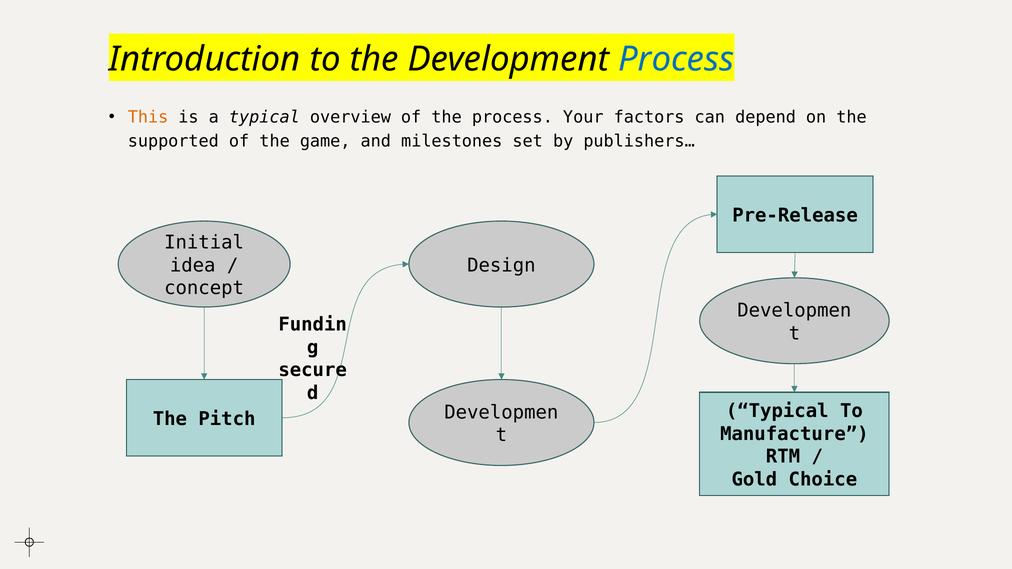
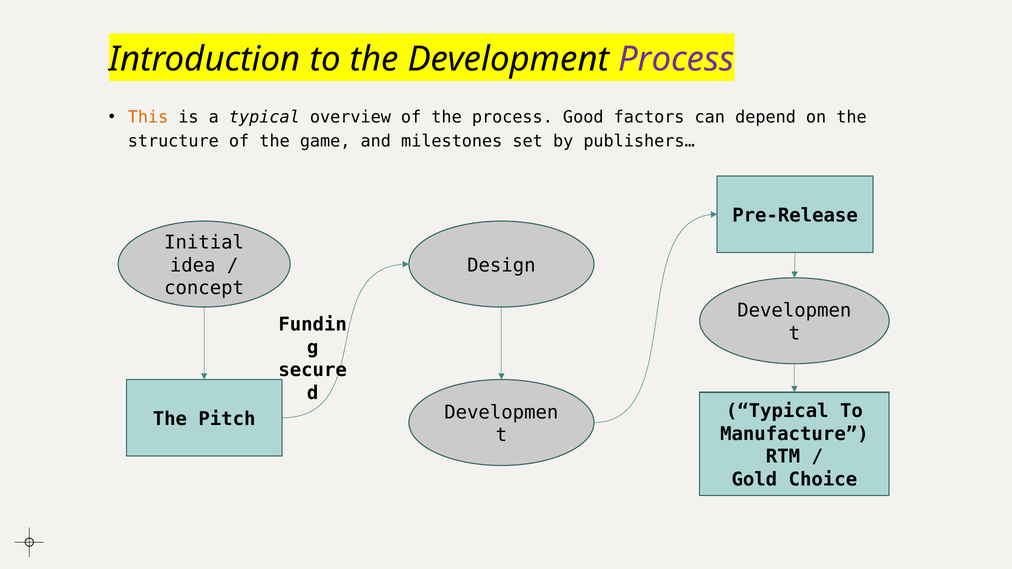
Process at (676, 59) colour: blue -> purple
Your: Your -> Good
supported: supported -> structure
